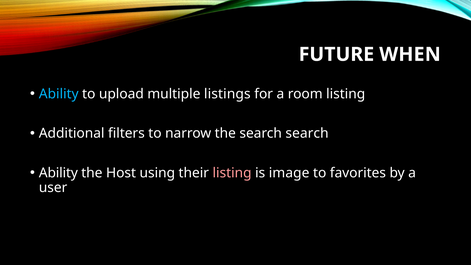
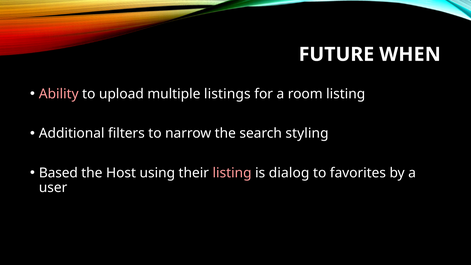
Ability at (59, 94) colour: light blue -> pink
search search: search -> styling
Ability at (58, 173): Ability -> Based
image: image -> dialog
